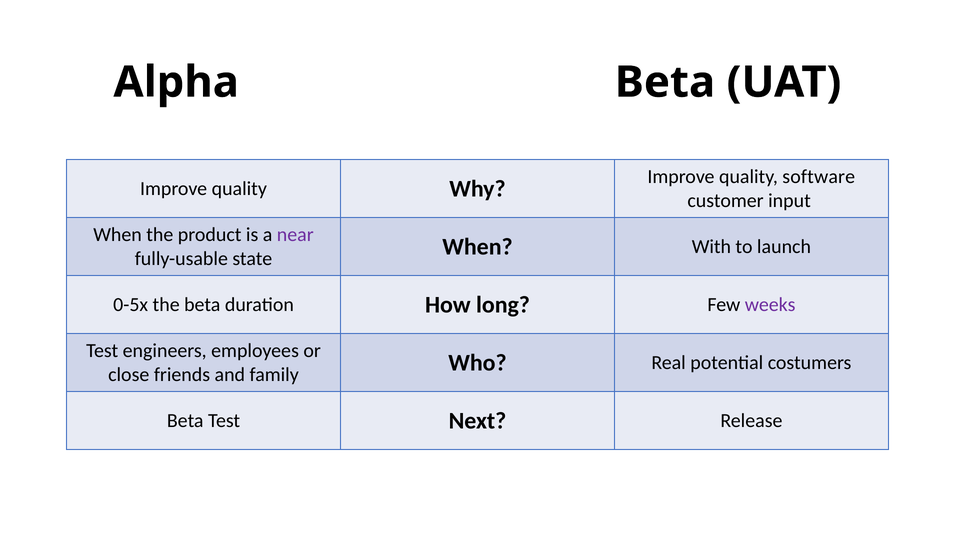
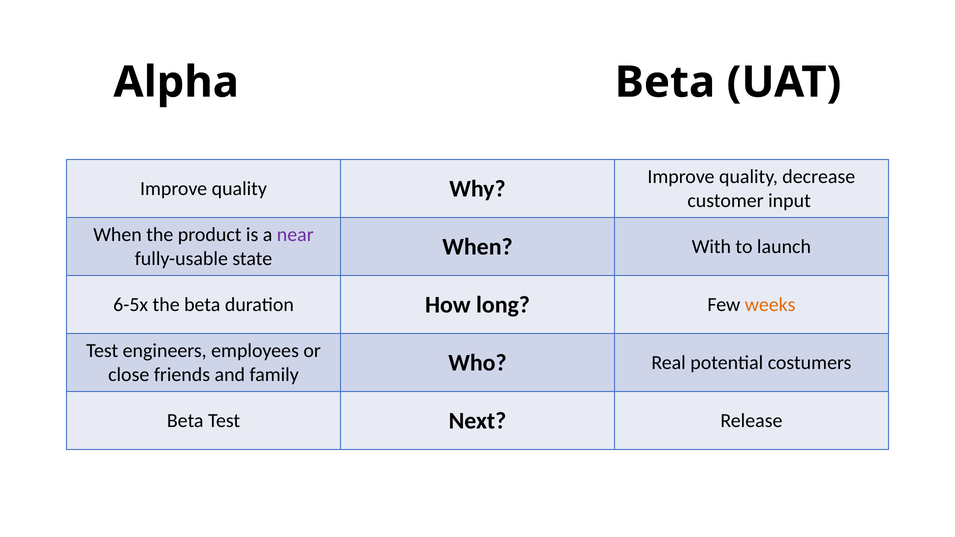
software: software -> decrease
0-5x: 0-5x -> 6-5x
weeks colour: purple -> orange
